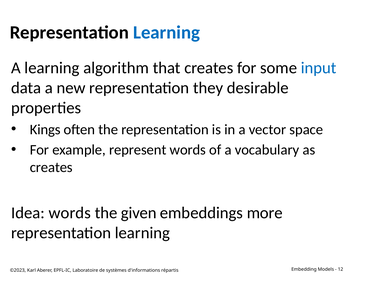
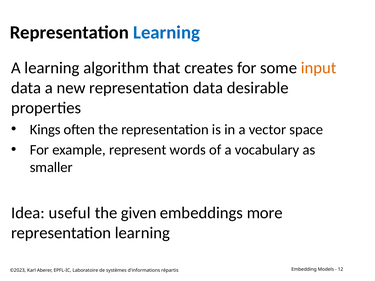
input colour: blue -> orange
representation they: they -> data
creates at (51, 168): creates -> smaller
Idea words: words -> useful
